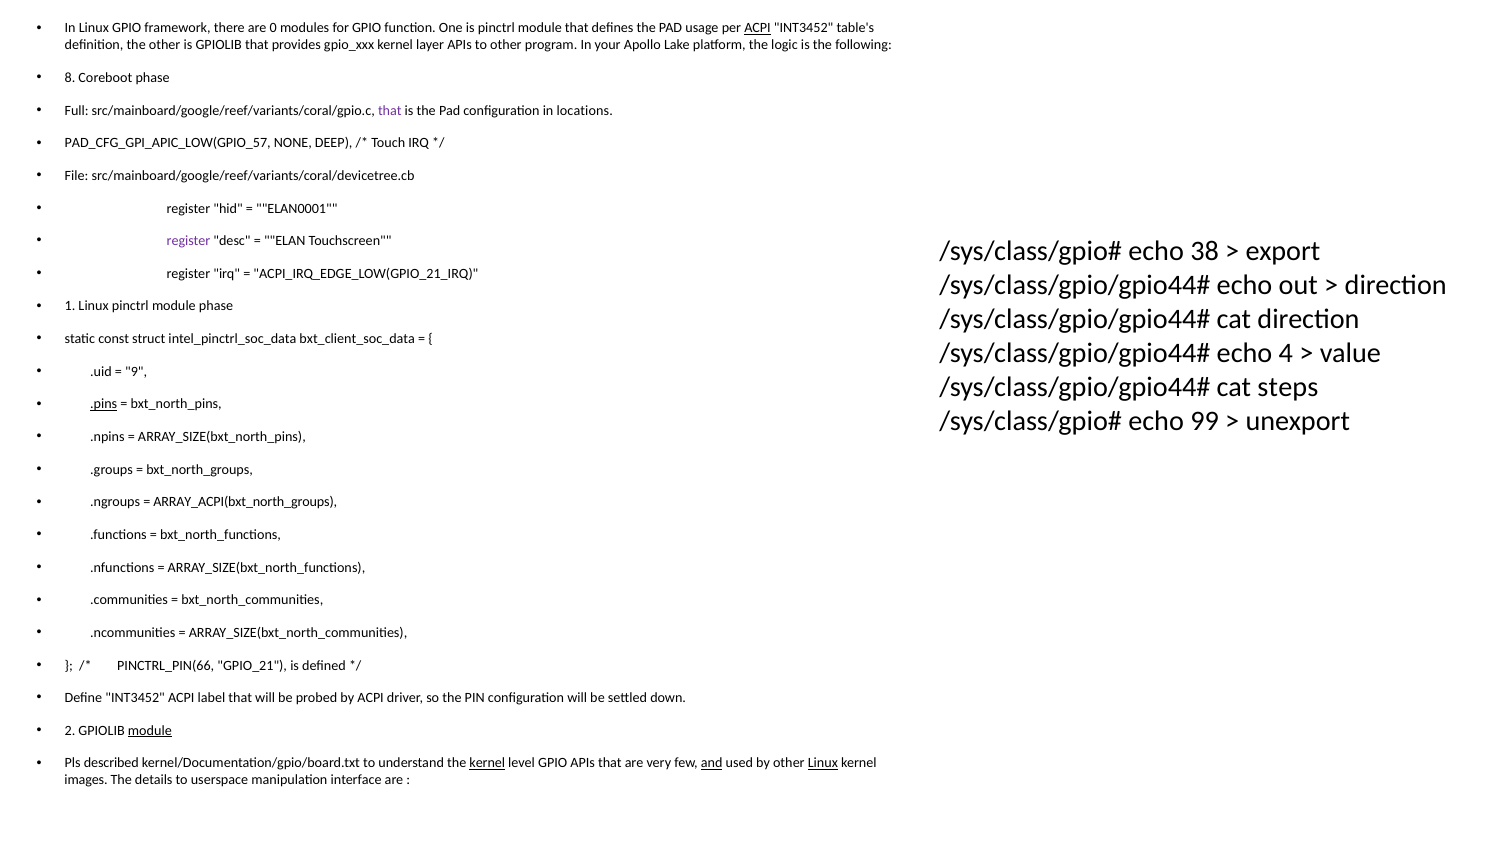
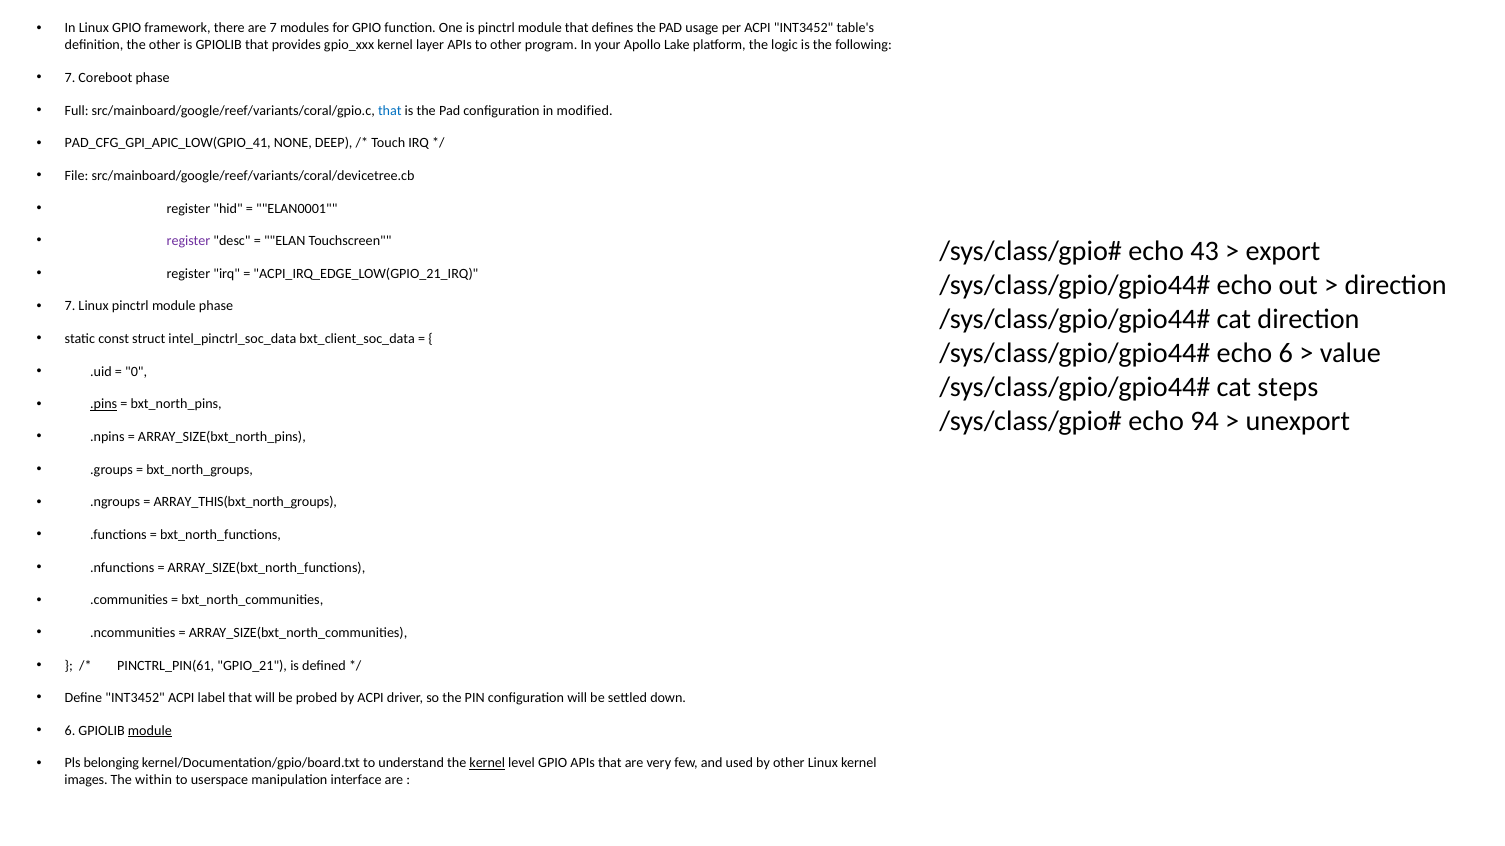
are 0: 0 -> 7
ACPI at (758, 28) underline: present -> none
8 at (70, 78): 8 -> 7
that at (390, 111) colour: purple -> blue
locations: locations -> modified
PAD_CFG_GPI_APIC_LOW(GPIO_57: PAD_CFG_GPI_APIC_LOW(GPIO_57 -> PAD_CFG_GPI_APIC_LOW(GPIO_41
38: 38 -> 43
1 at (70, 307): 1 -> 7
echo 4: 4 -> 6
9: 9 -> 0
99: 99 -> 94
ARRAY_ACPI(bxt_north_groups: ARRAY_ACPI(bxt_north_groups -> ARRAY_THIS(bxt_north_groups
PINCTRL_PIN(66: PINCTRL_PIN(66 -> PINCTRL_PIN(61
2 at (70, 731): 2 -> 6
described: described -> belonging
and underline: present -> none
Linux at (823, 764) underline: present -> none
details: details -> within
